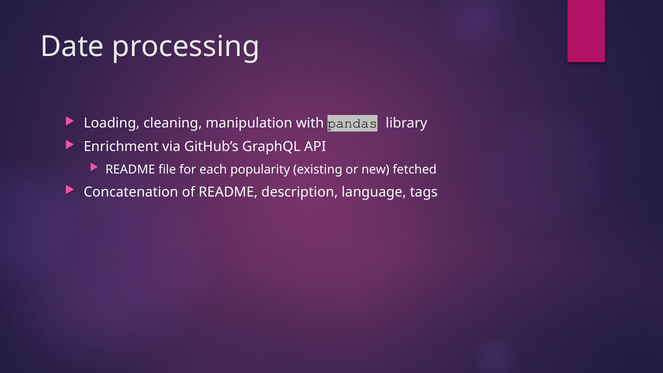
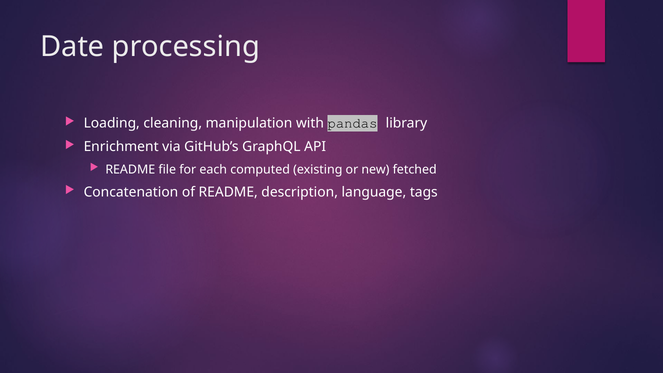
popularity: popularity -> computed
